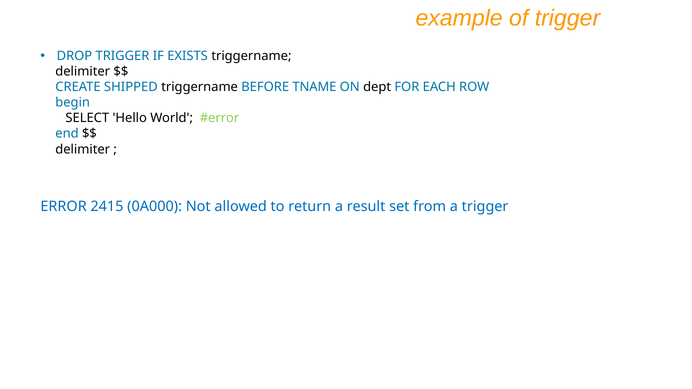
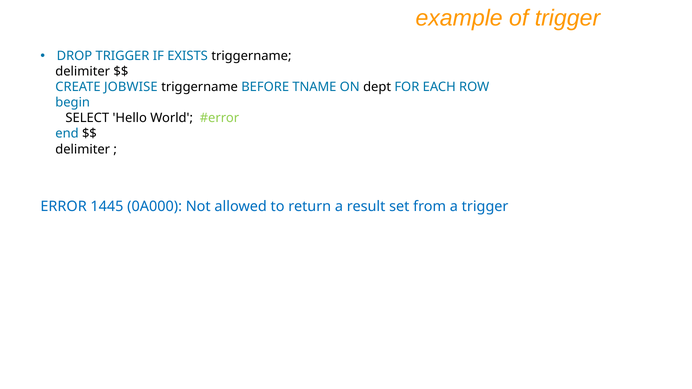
SHIPPED: SHIPPED -> JOBWISE
2415: 2415 -> 1445
